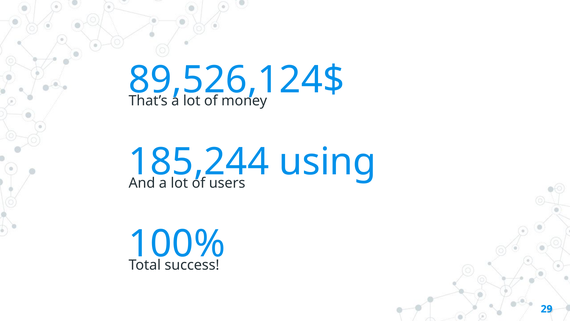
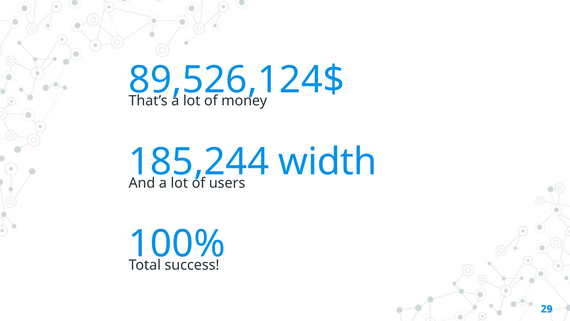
using: using -> width
